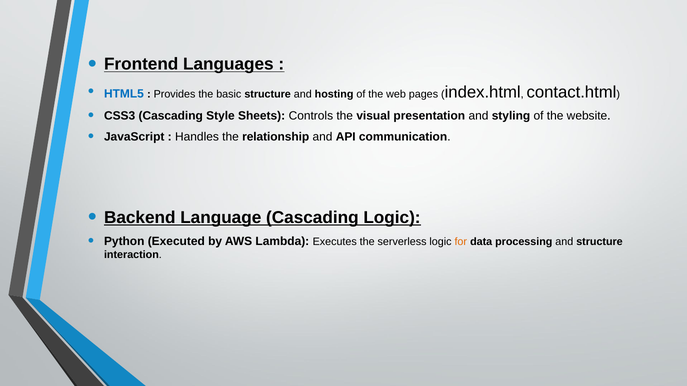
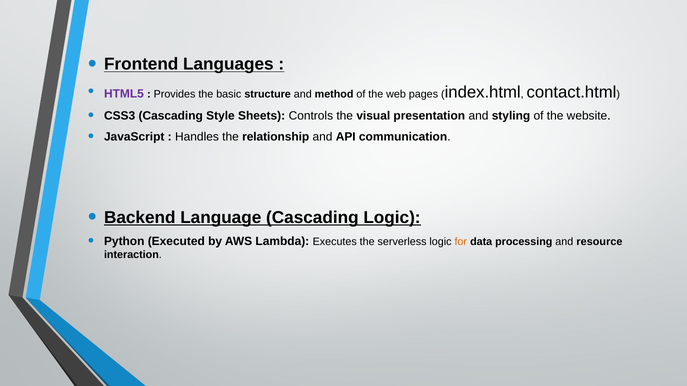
HTML5 colour: blue -> purple
hosting: hosting -> method
and structure: structure -> resource
